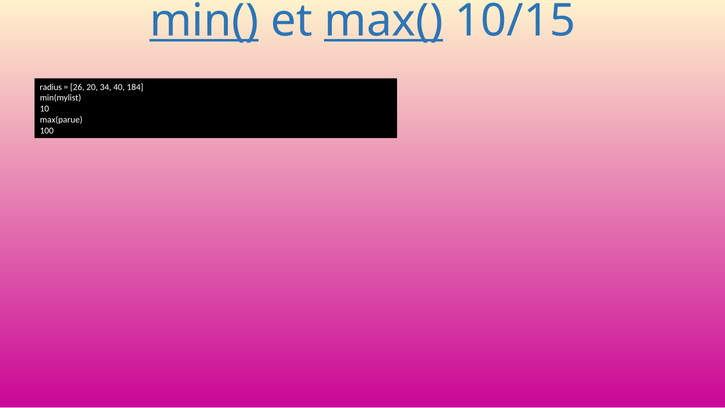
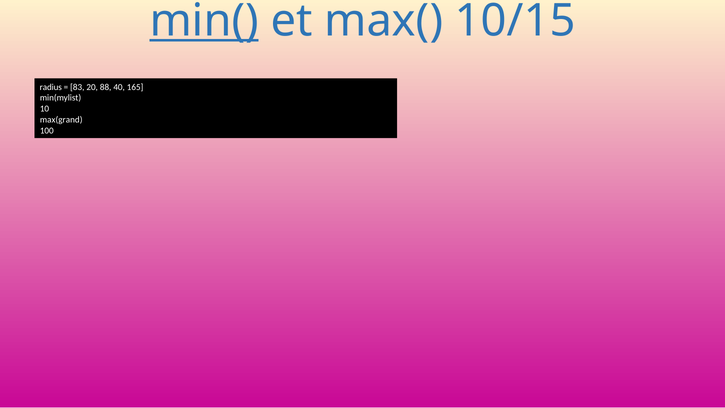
max( underline: present -> none
26: 26 -> 83
34: 34 -> 88
184: 184 -> 165
max(parue: max(parue -> max(grand
